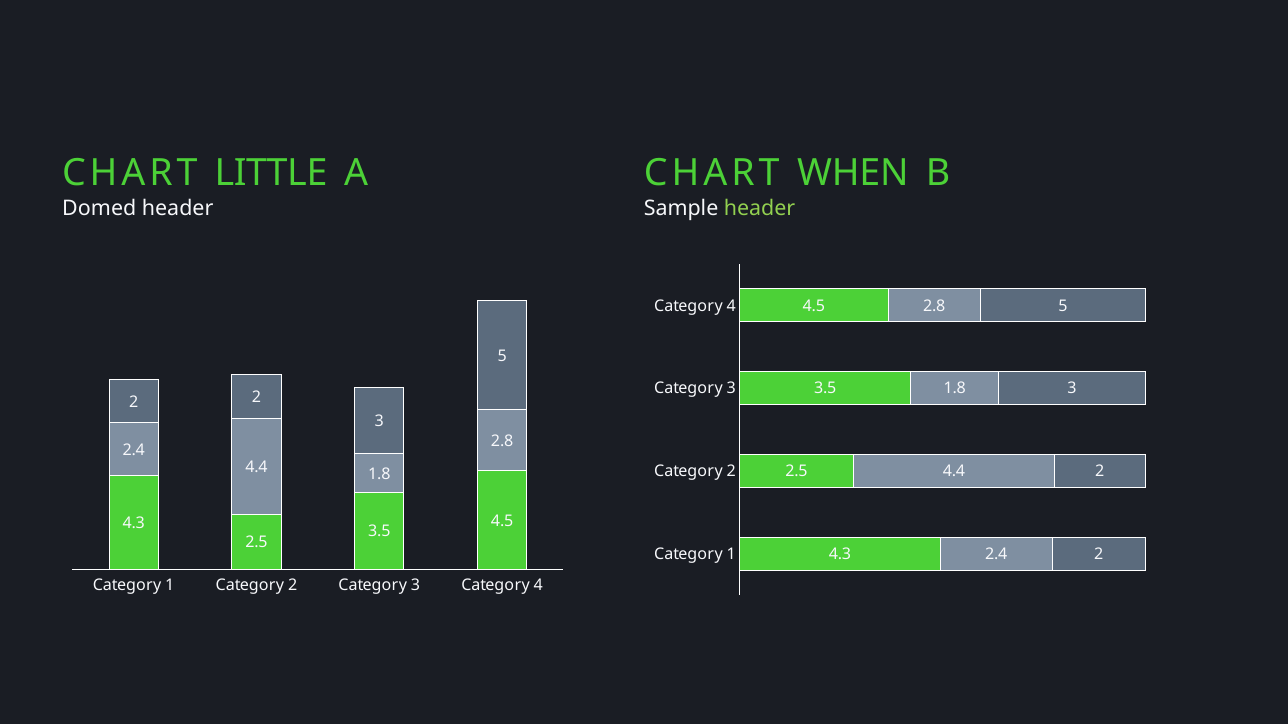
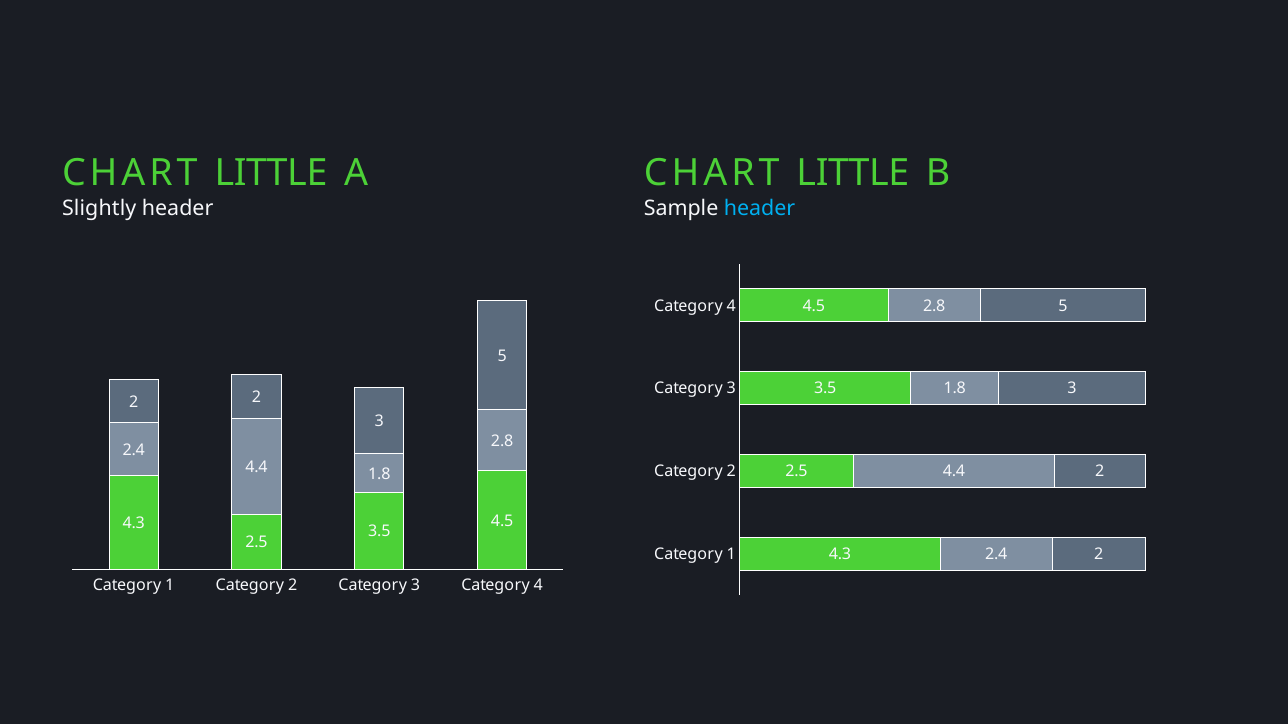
A CHART WHEN: WHEN -> LITTLE
Domed: Domed -> Slightly
header at (760, 208) colour: light green -> light blue
